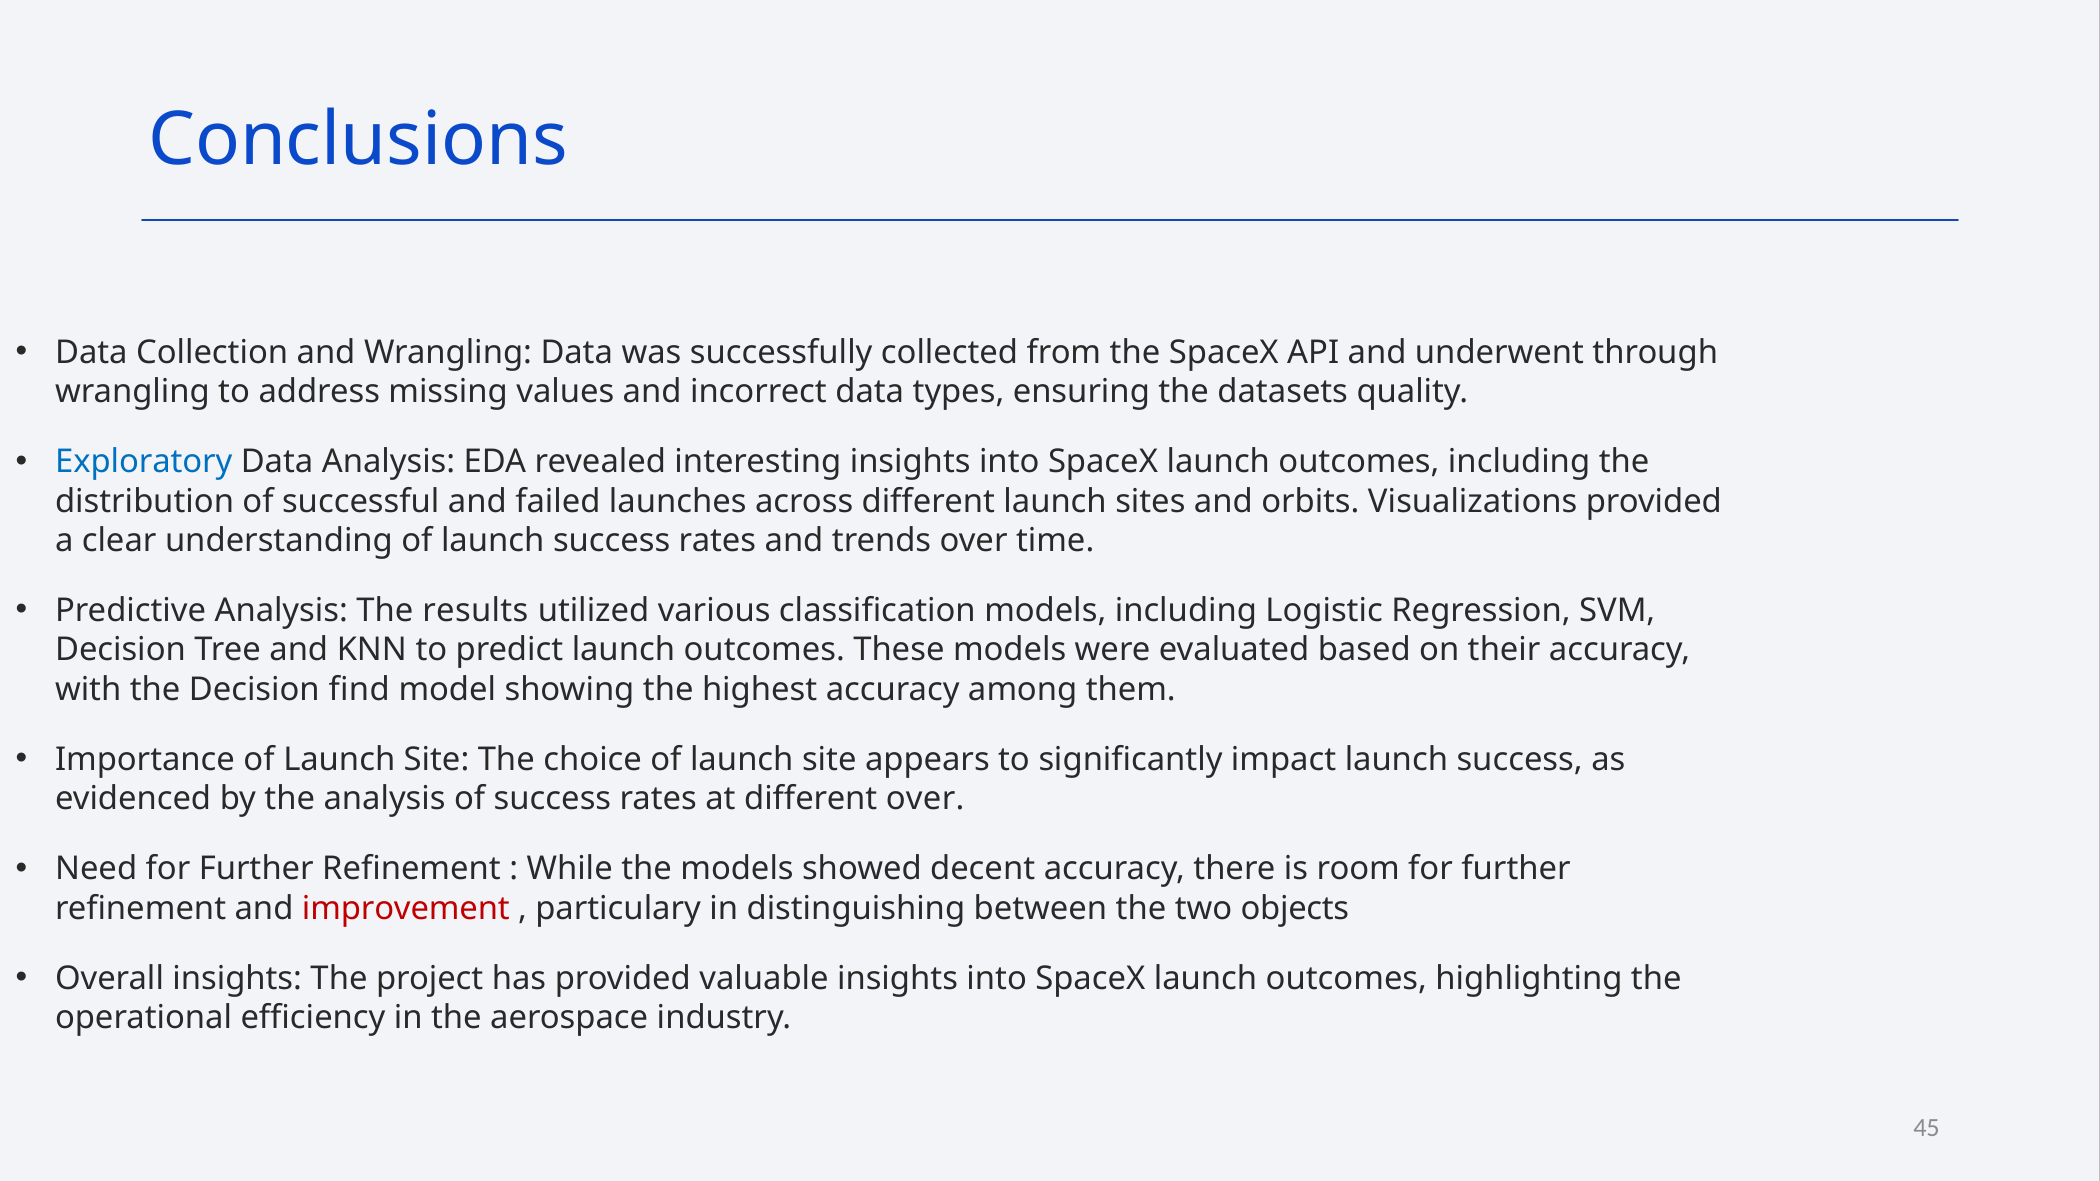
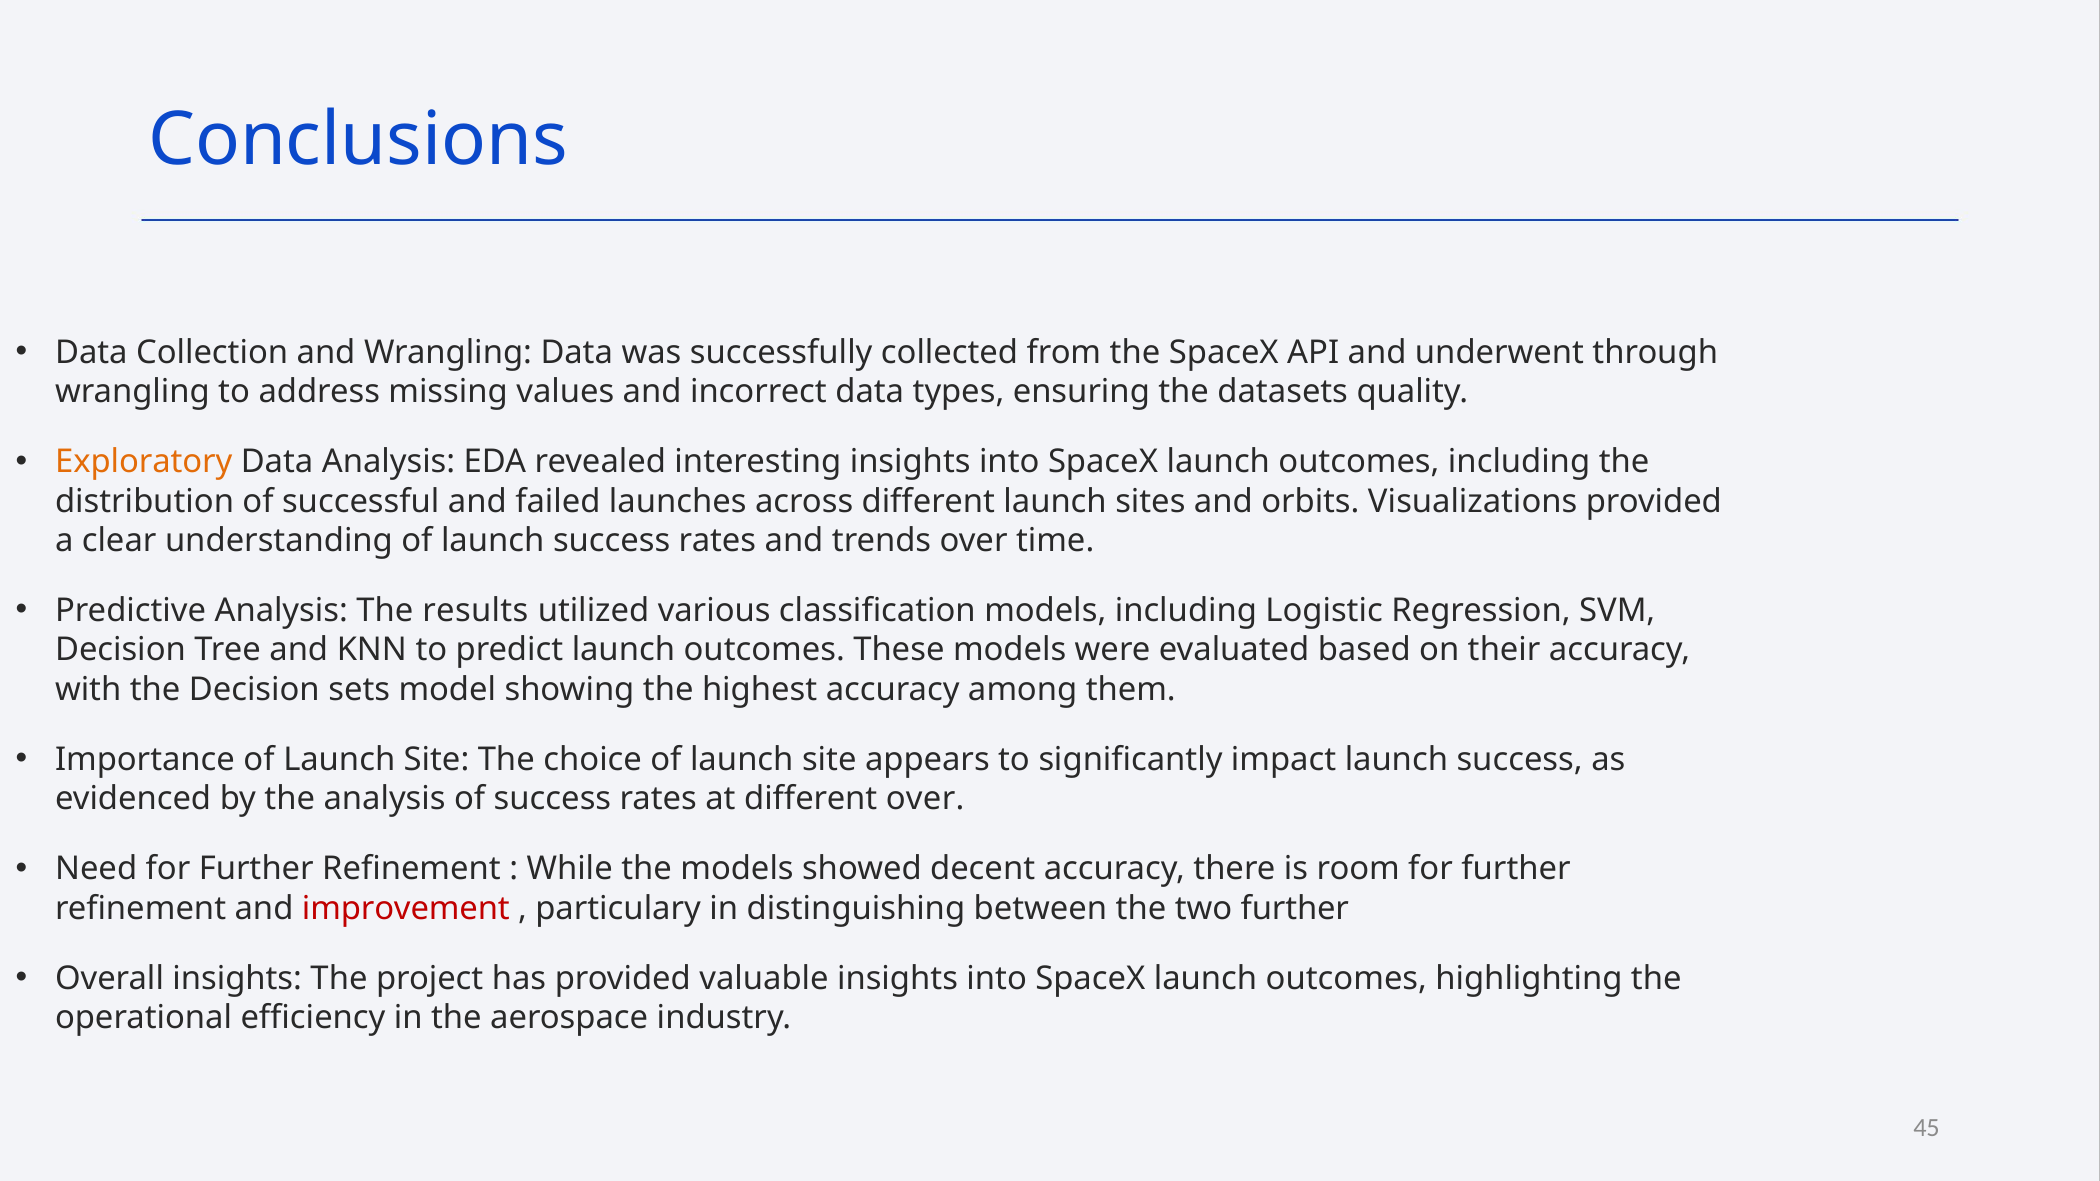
Exploratory colour: blue -> orange
find: find -> sets
two objects: objects -> further
